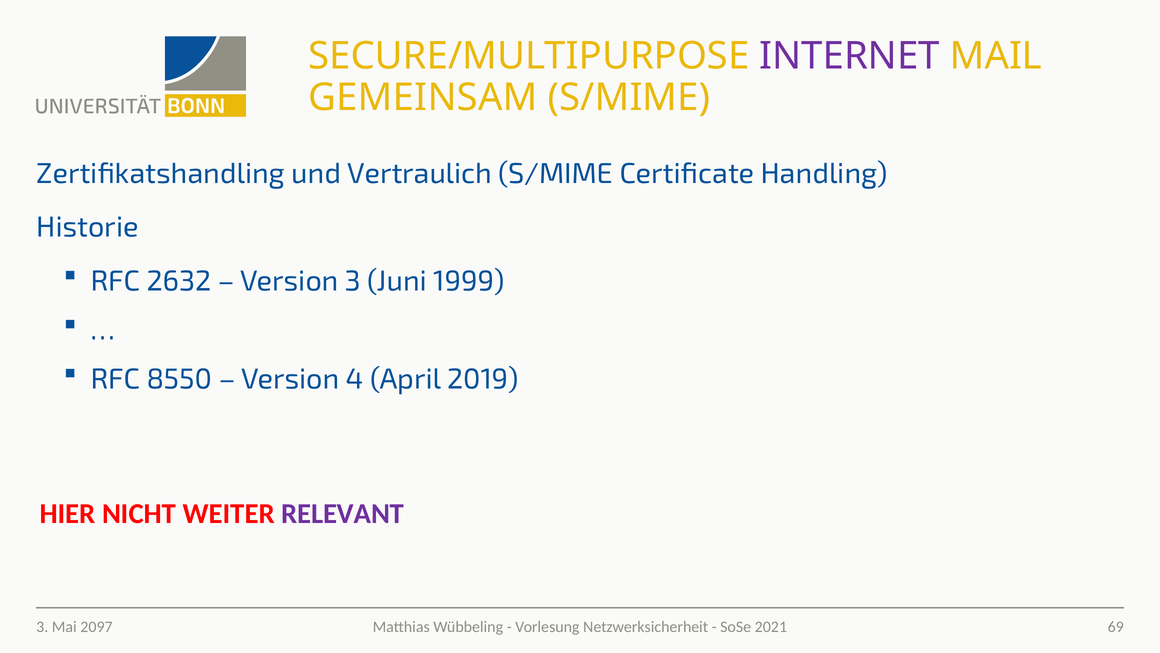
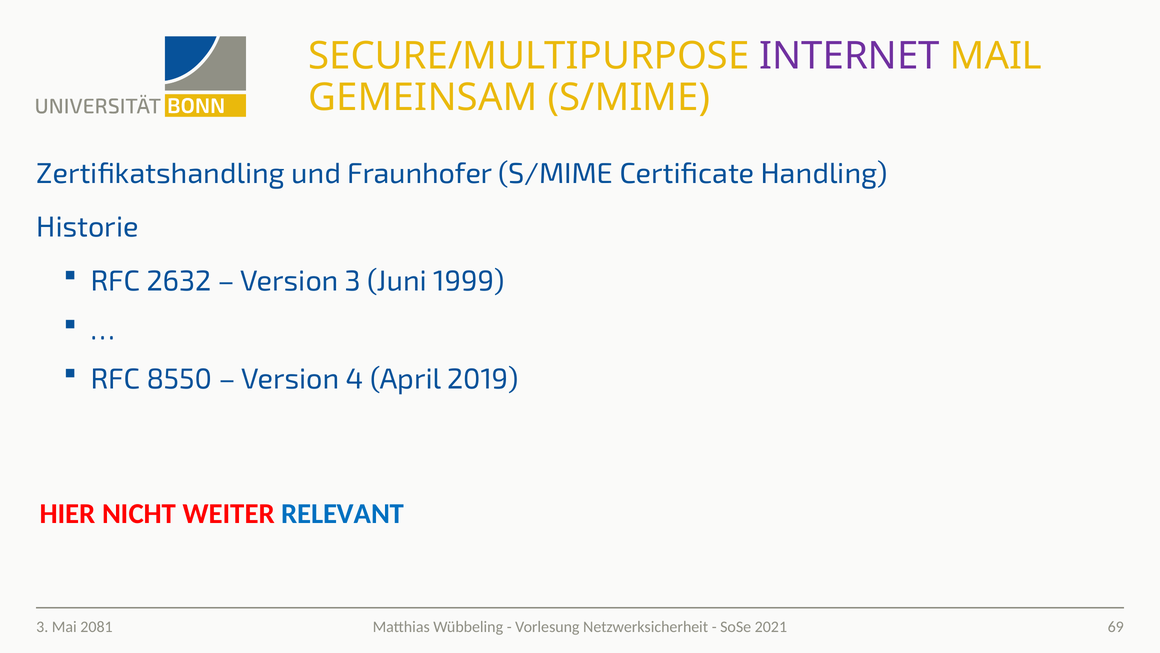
Vertraulich: Vertraulich -> Fraunhofer
RELEVANT colour: purple -> blue
2097: 2097 -> 2081
